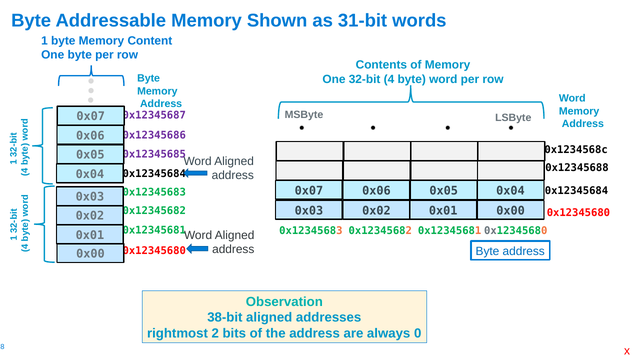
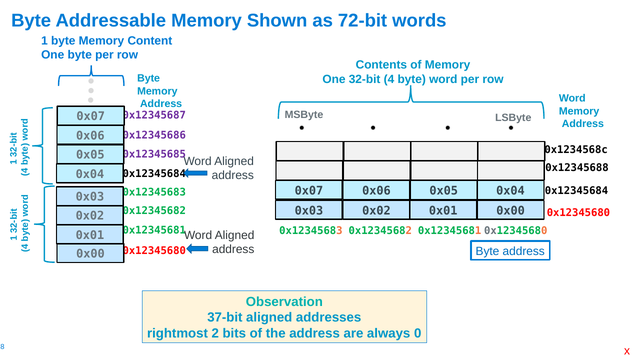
31-bit: 31-bit -> 72-bit
38-bit: 38-bit -> 37-bit
